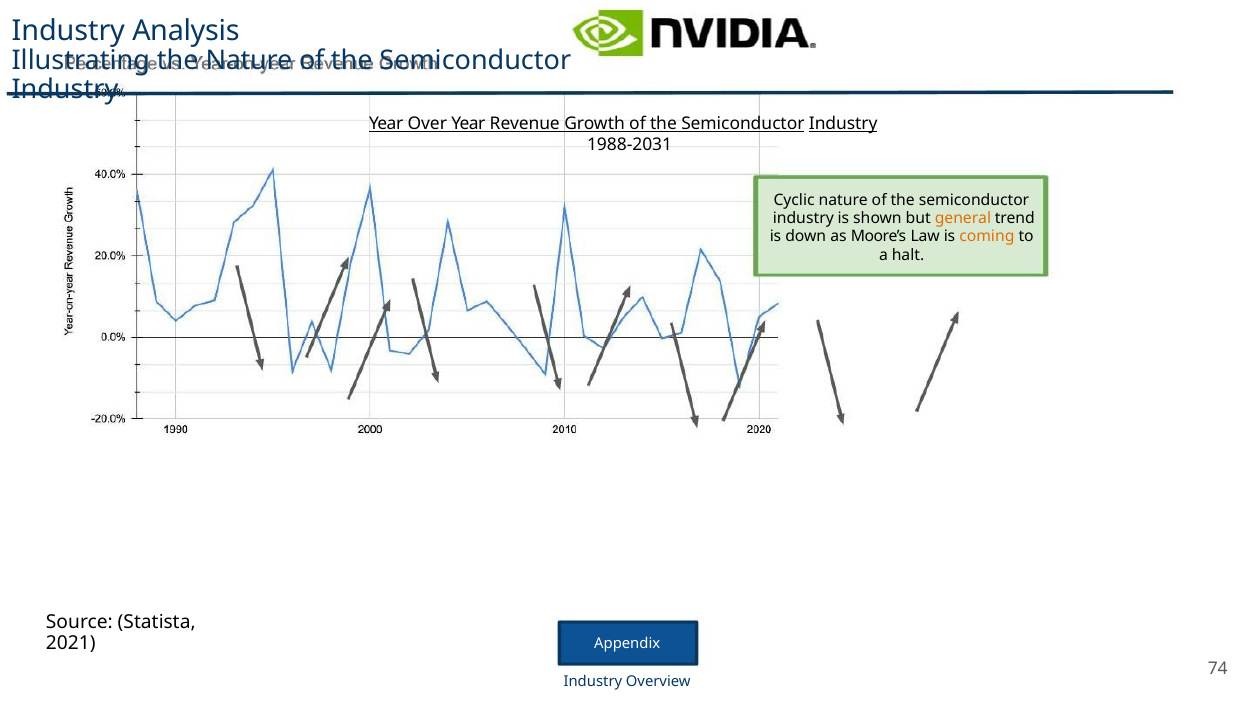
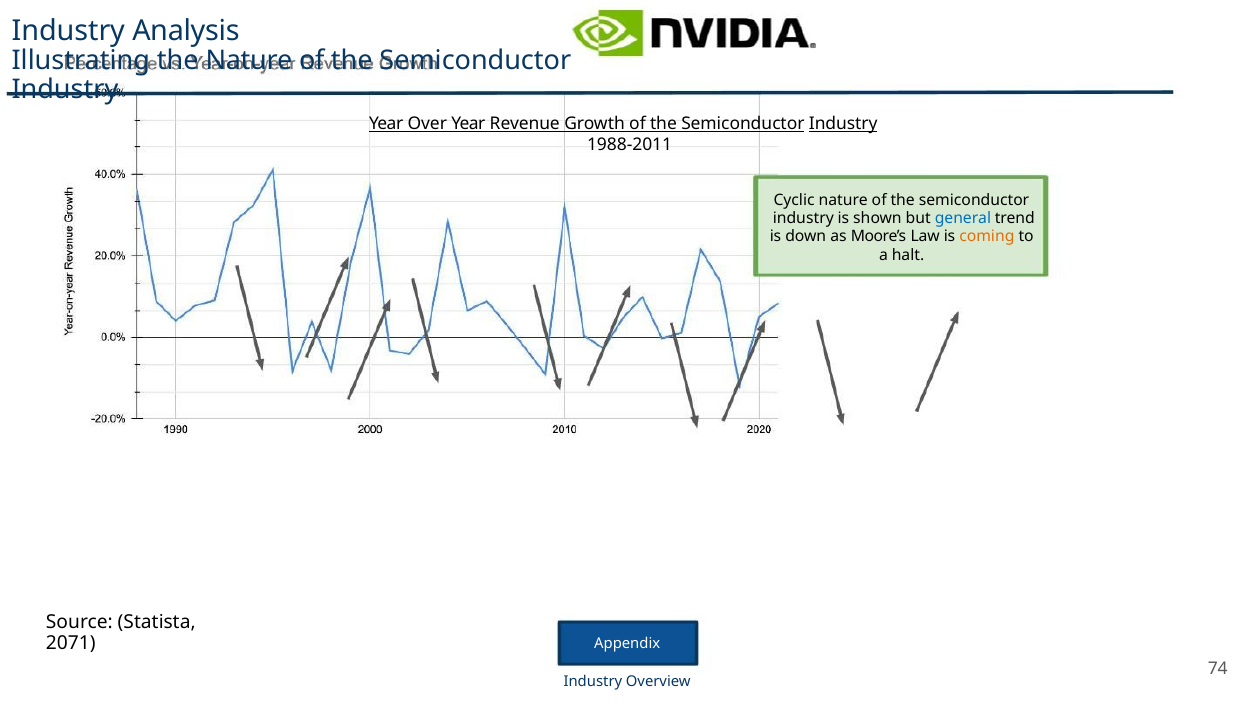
1988-2031: 1988-2031 -> 1988-2011
general colour: orange -> blue
2021: 2021 -> 2071
